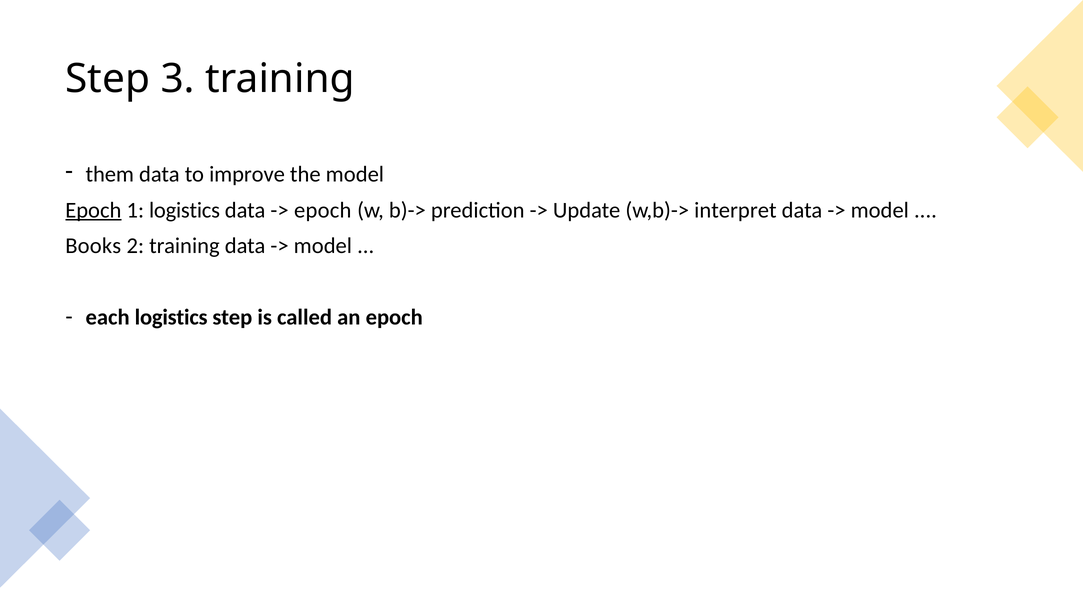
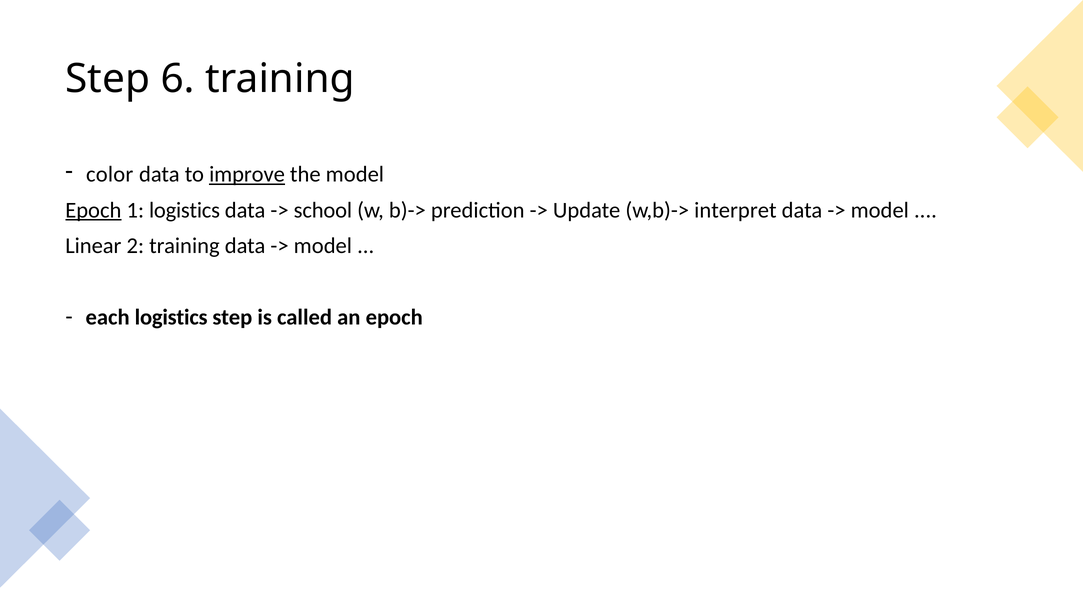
3: 3 -> 6
them: them -> color
improve underline: none -> present
epoch at (323, 210): epoch -> school
Books: Books -> Linear
